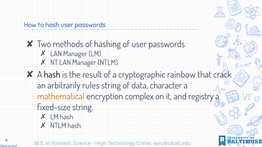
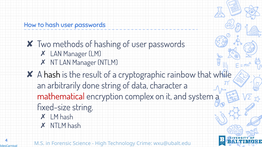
crack: crack -> while
rules: rules -> done
mathematical colour: orange -> red
registry: registry -> system
